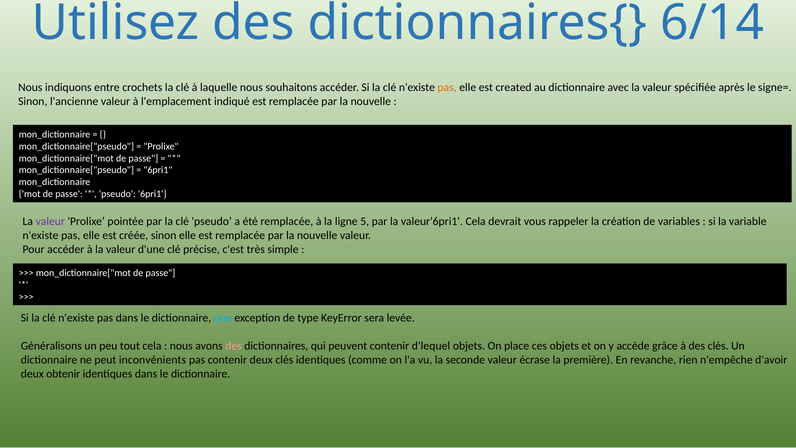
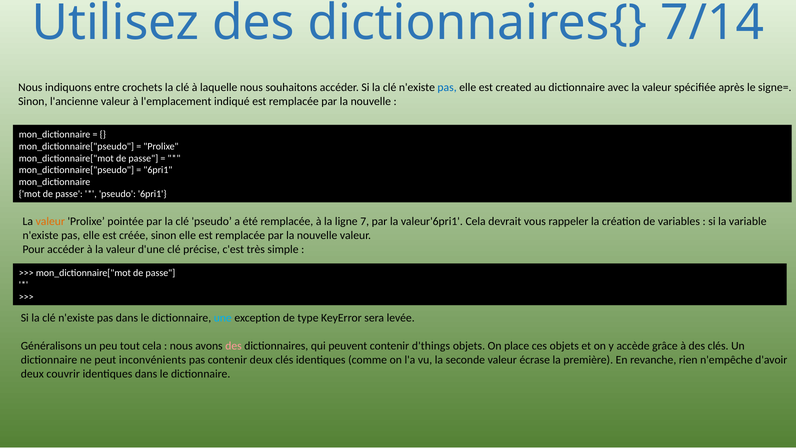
6/14: 6/14 -> 7/14
pas at (447, 88) colour: orange -> blue
valeur at (50, 221) colour: purple -> orange
5: 5 -> 7
d'lequel: d'lequel -> d'things
obtenir: obtenir -> couvrir
